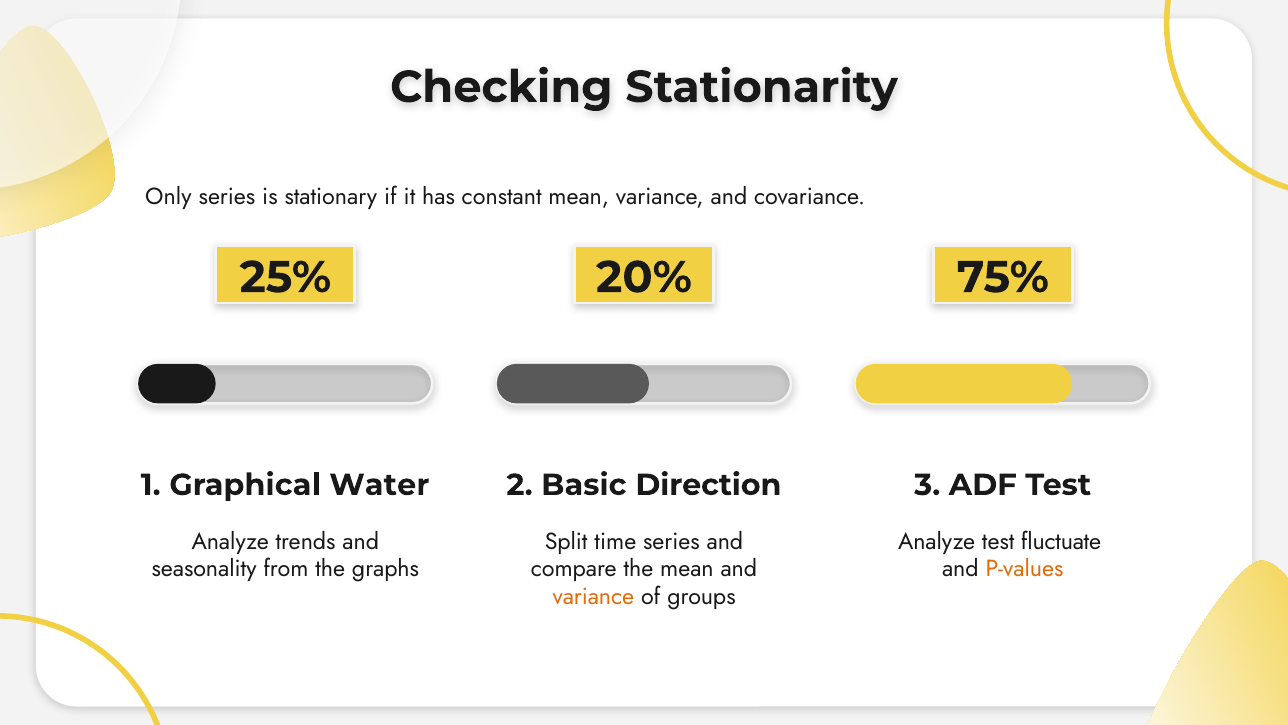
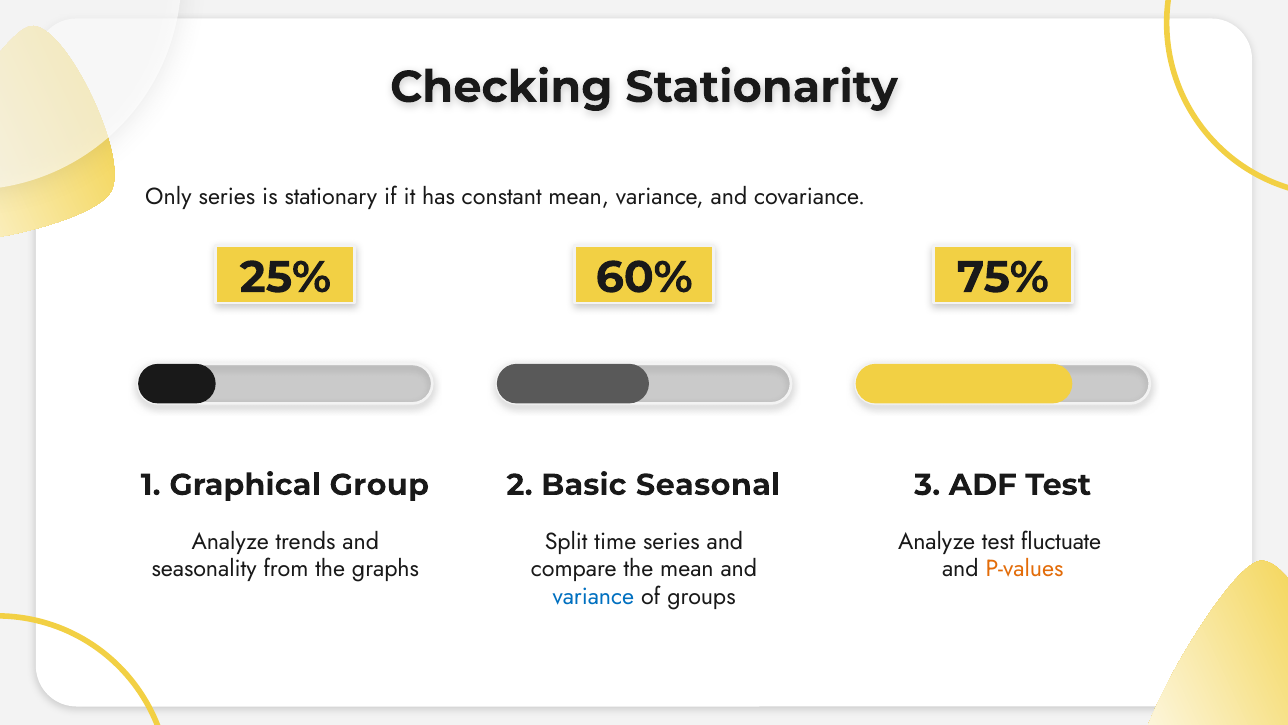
20%: 20% -> 60%
Water: Water -> Group
Direction: Direction -> Seasonal
variance at (593, 597) colour: orange -> blue
